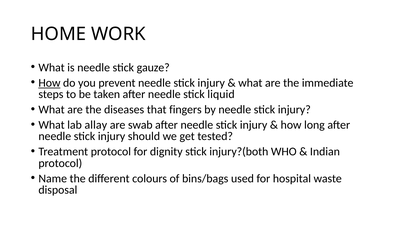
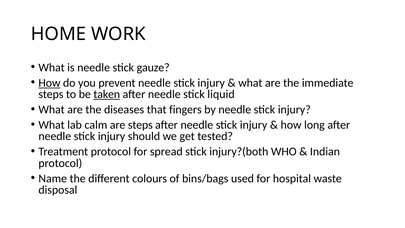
taken underline: none -> present
allay: allay -> calm
are swab: swab -> steps
dignity: dignity -> spread
